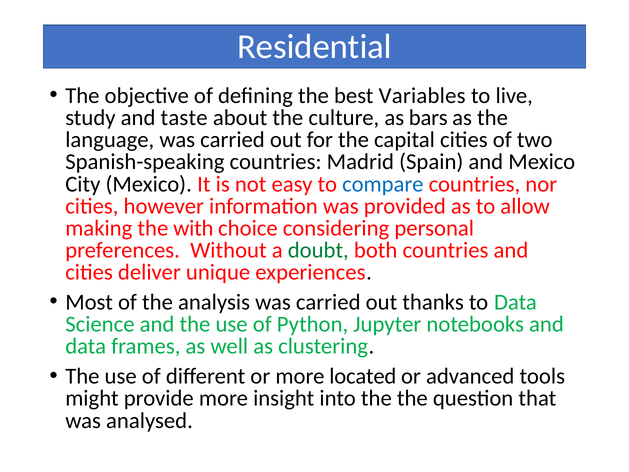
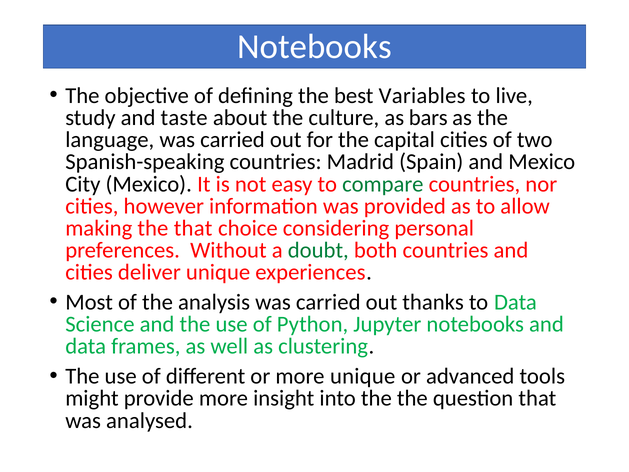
Residential at (315, 47): Residential -> Notebooks
compare colour: blue -> green
the with: with -> that
more located: located -> unique
